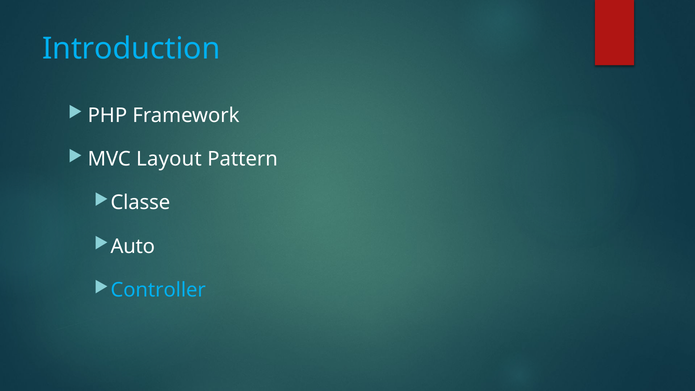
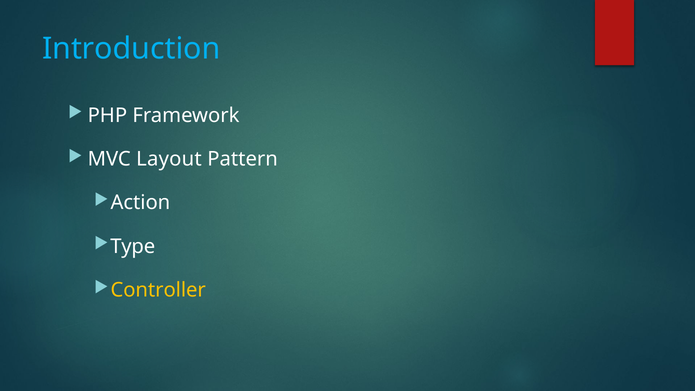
Classe: Classe -> Action
Auto: Auto -> Type
Controller colour: light blue -> yellow
